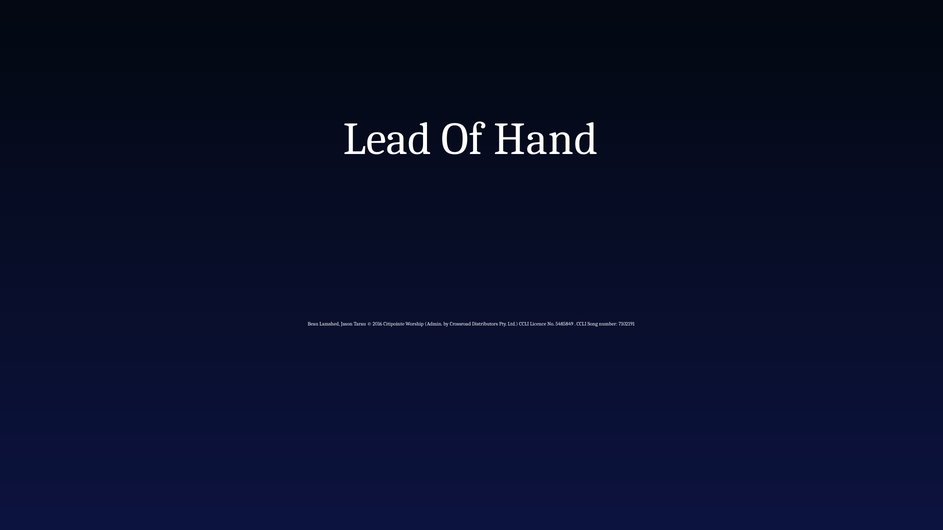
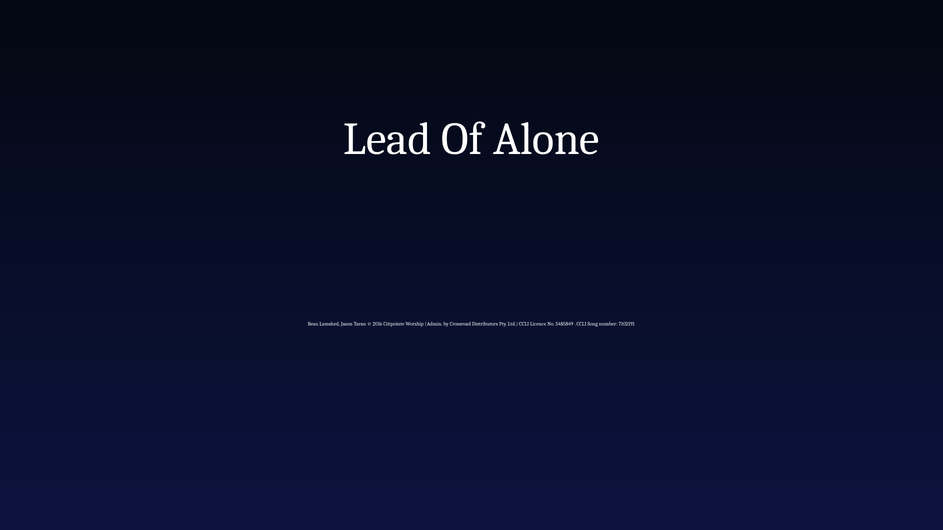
Hand: Hand -> Alone
